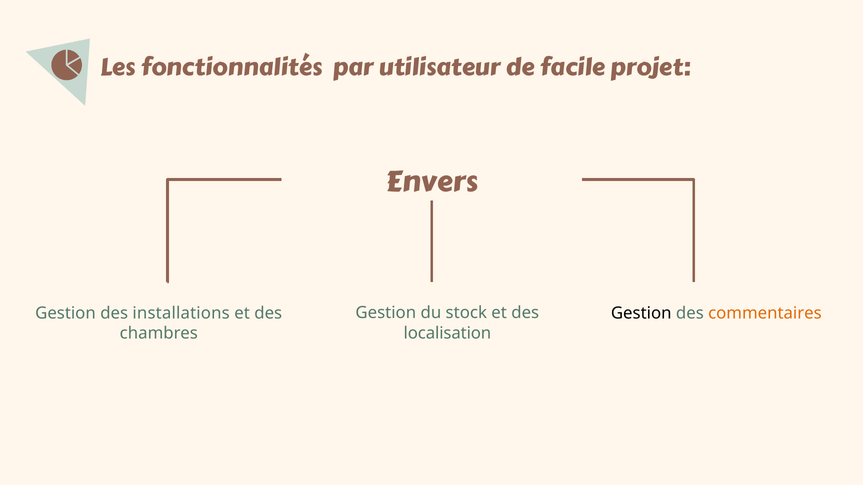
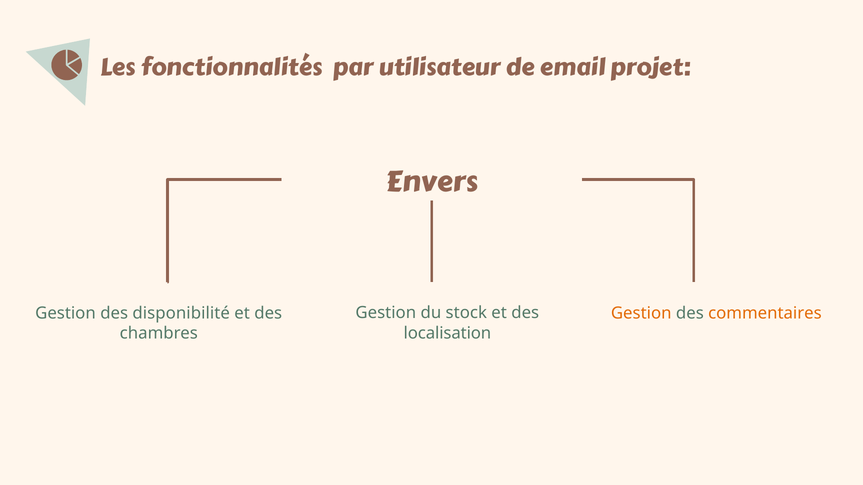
facile: facile -> email
installations: installations -> disponibilité
Gestion at (641, 314) colour: black -> orange
